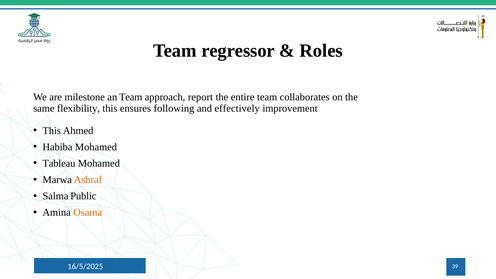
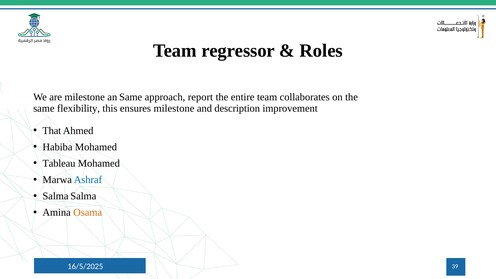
an Team: Team -> Same
ensures following: following -> milestone
effectively: effectively -> description
This at (52, 131): This -> That
Ashraf colour: orange -> blue
Salma Public: Public -> Salma
